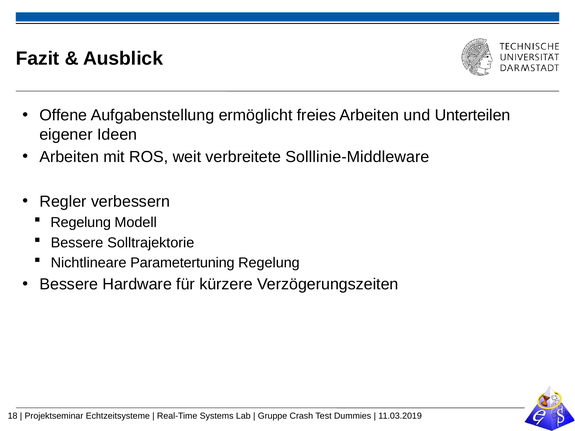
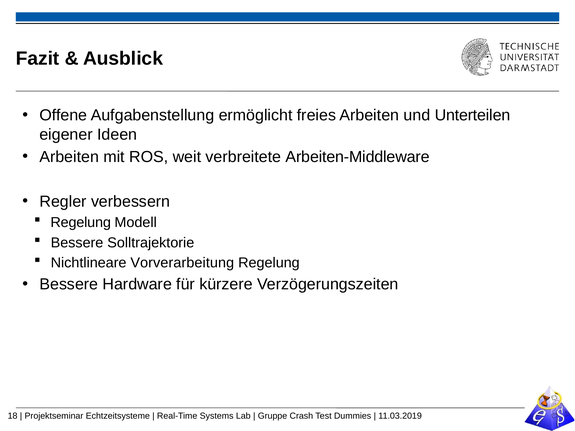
Solllinie-Middleware: Solllinie-Middleware -> Arbeiten-Middleware
Parametertuning: Parametertuning -> Vorverarbeitung
